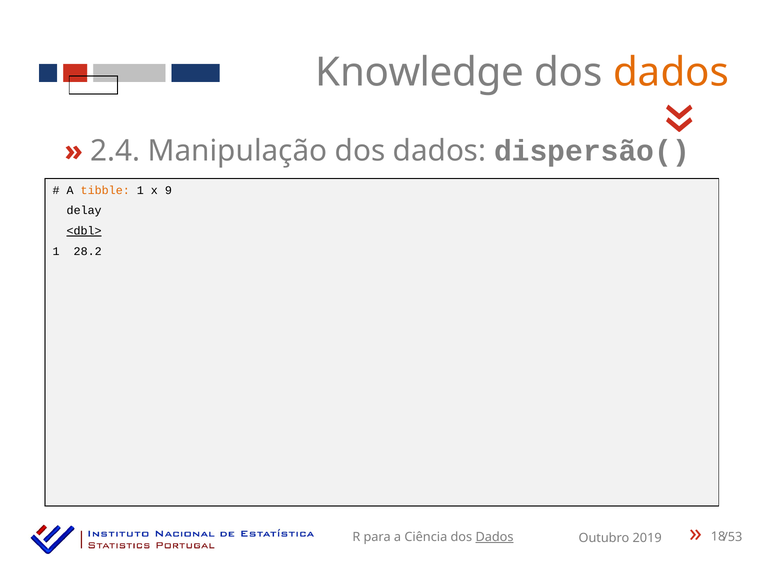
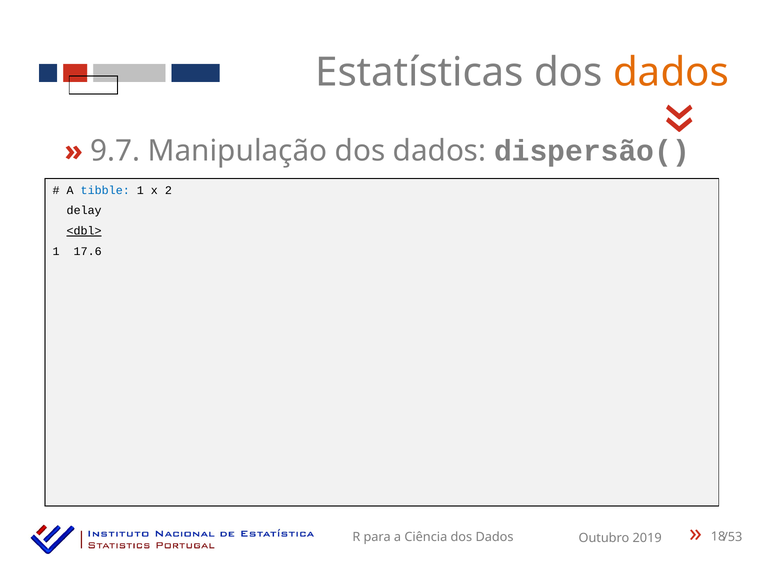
Knowledge: Knowledge -> Estatísticas
2.4: 2.4 -> 9.7
tibble colour: orange -> blue
9: 9 -> 2
28.2: 28.2 -> 17.6
Dados at (495, 537) underline: present -> none
